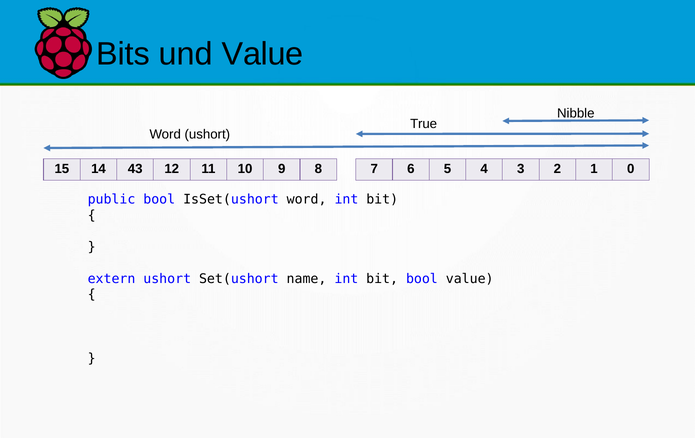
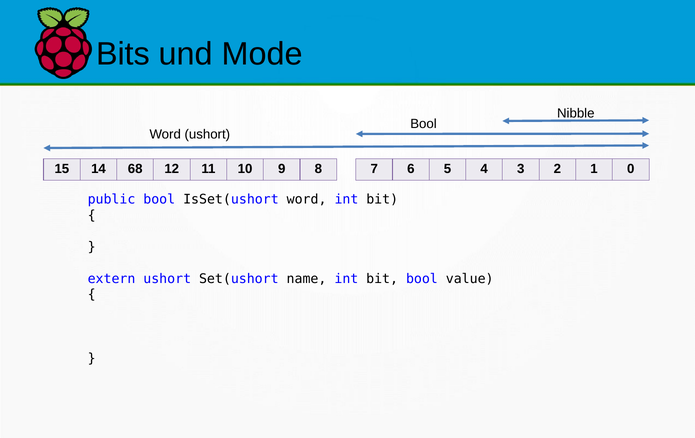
und Value: Value -> Mode
True at (424, 124): True -> Bool
43: 43 -> 68
